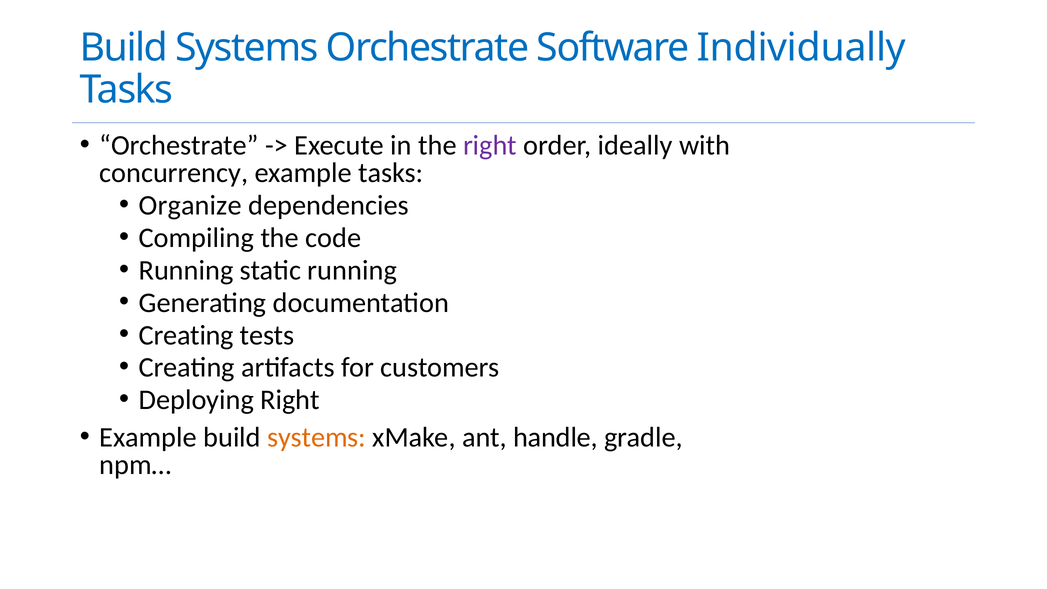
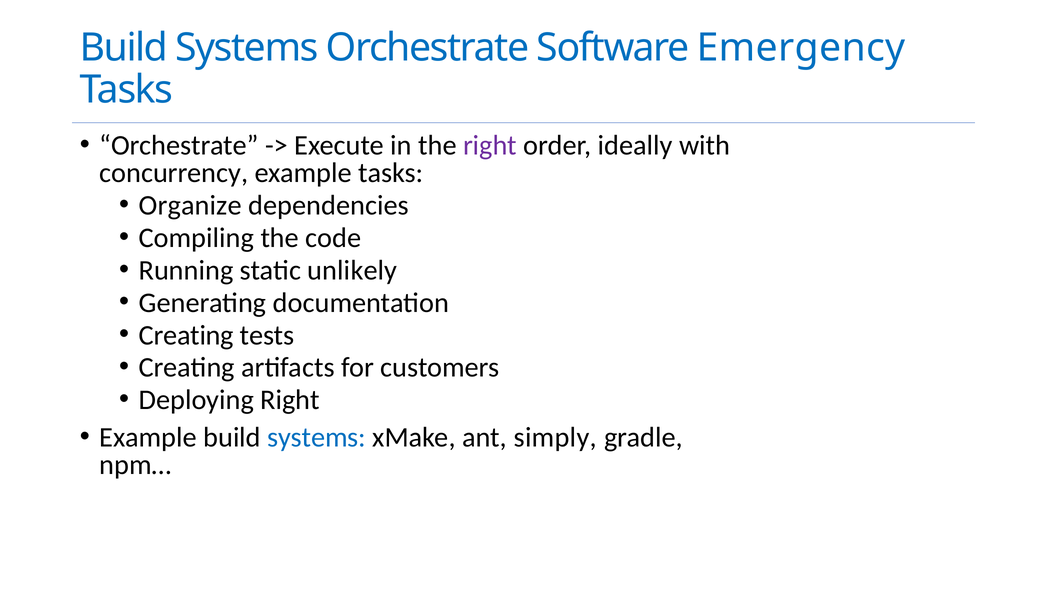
Individually: Individually -> Emergency
static running: running -> unlikely
systems at (317, 437) colour: orange -> blue
handle: handle -> simply
